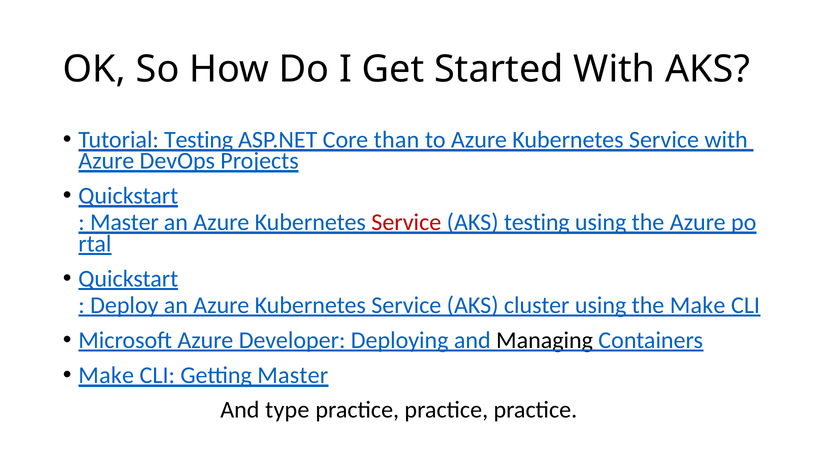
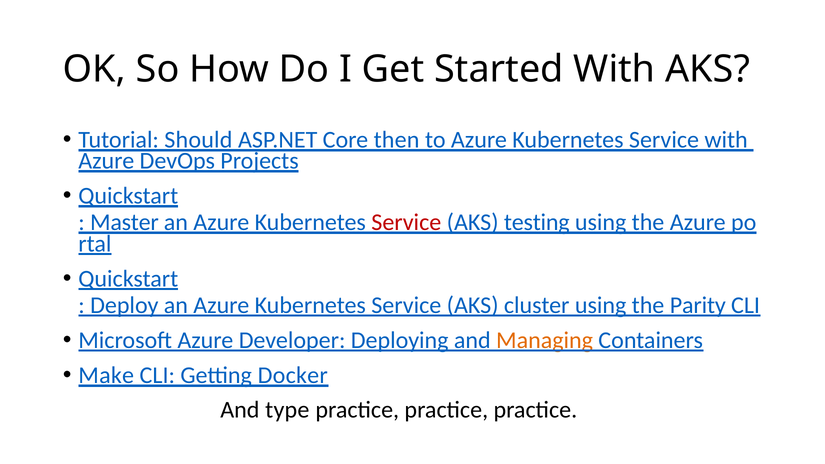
Tutorial Testing: Testing -> Should
than: than -> then
the Make: Make -> Parity
Managing colour: black -> orange
Getting Master: Master -> Docker
